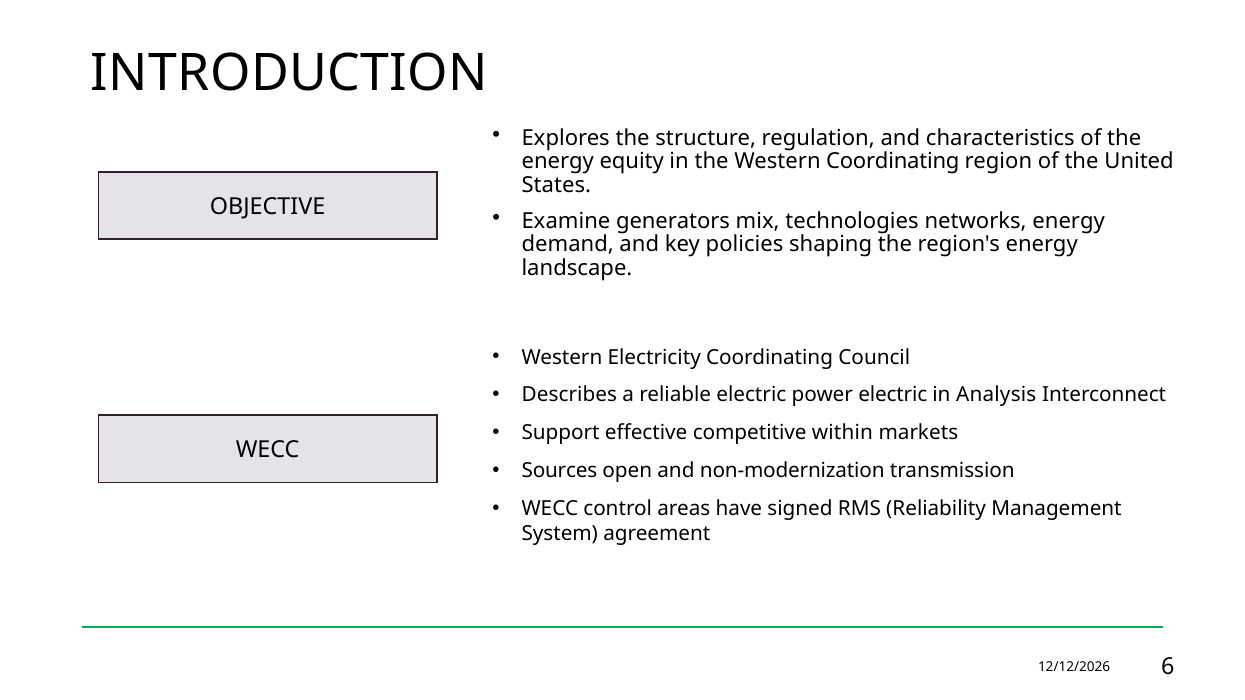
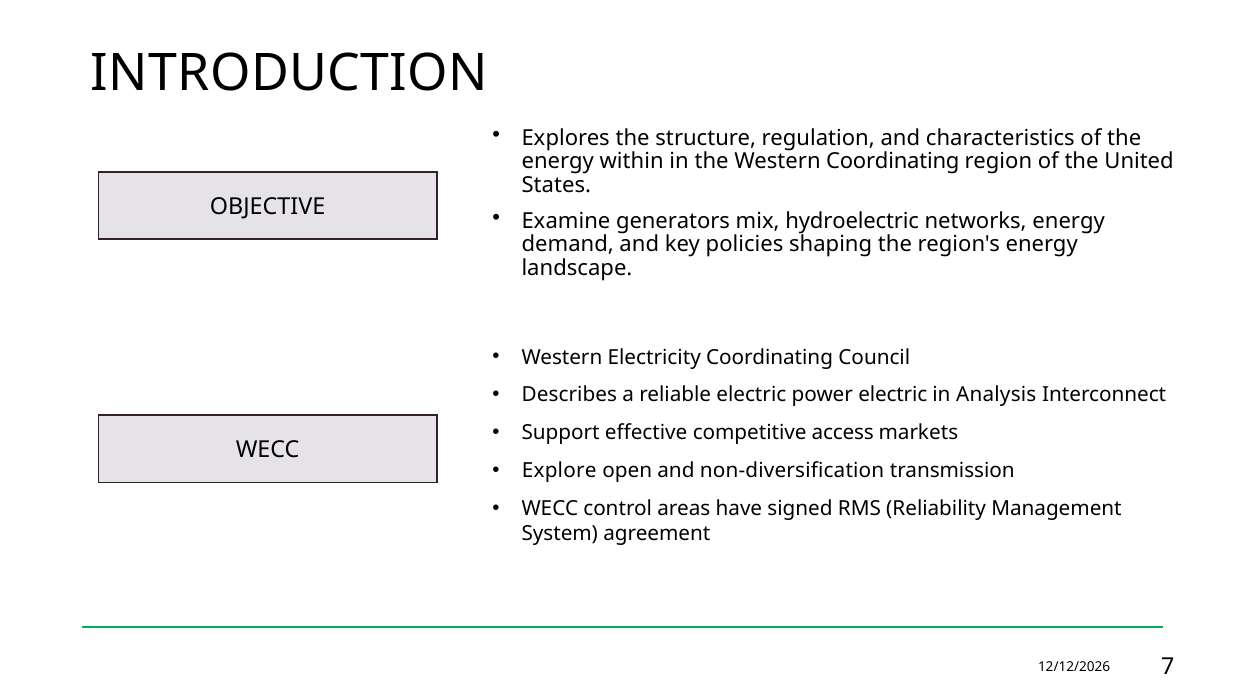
equity: equity -> within
technologies: technologies -> hydroelectric
within: within -> access
Sources: Sources -> Explore
non-modernization: non-modernization -> non-diversification
6: 6 -> 7
